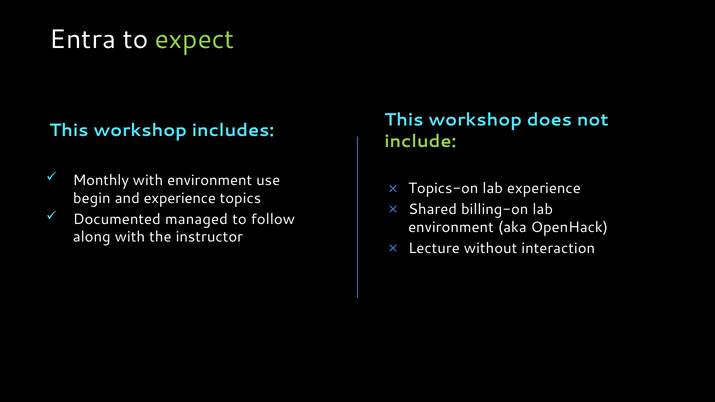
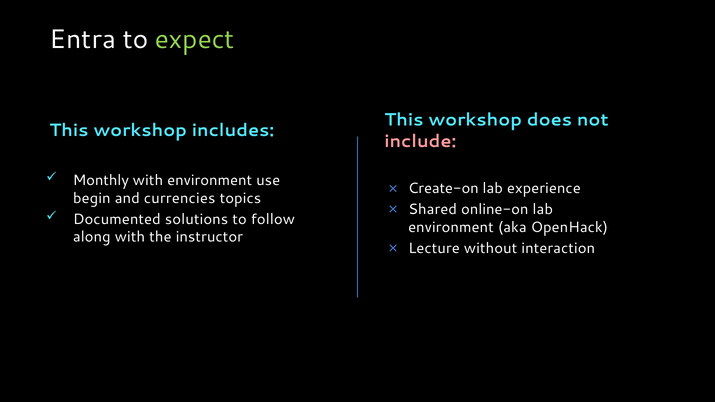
include colour: light green -> pink
Topics-on: Topics-on -> Create-on
and experience: experience -> currencies
billing-on: billing-on -> online-on
managed: managed -> solutions
